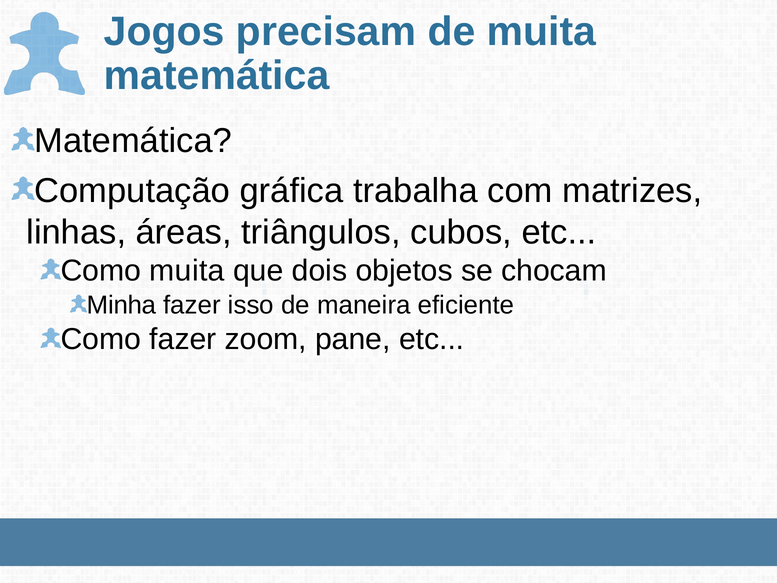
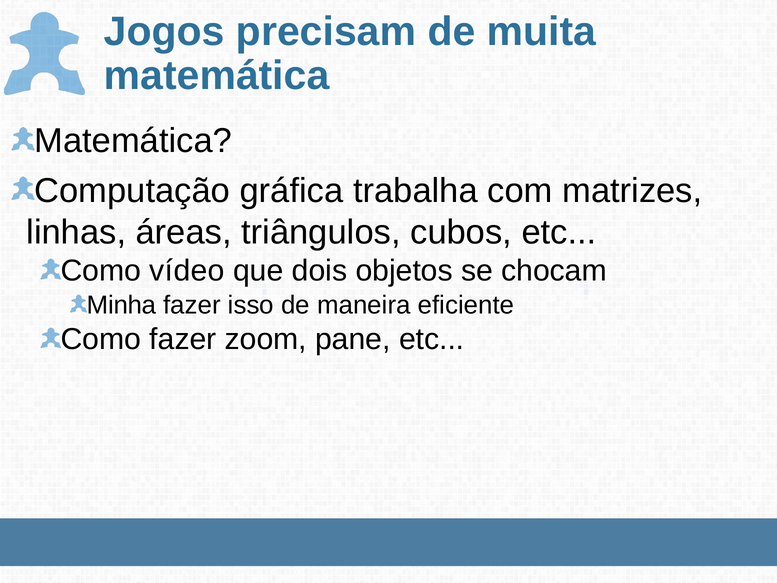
Como muita: muita -> vídeo
